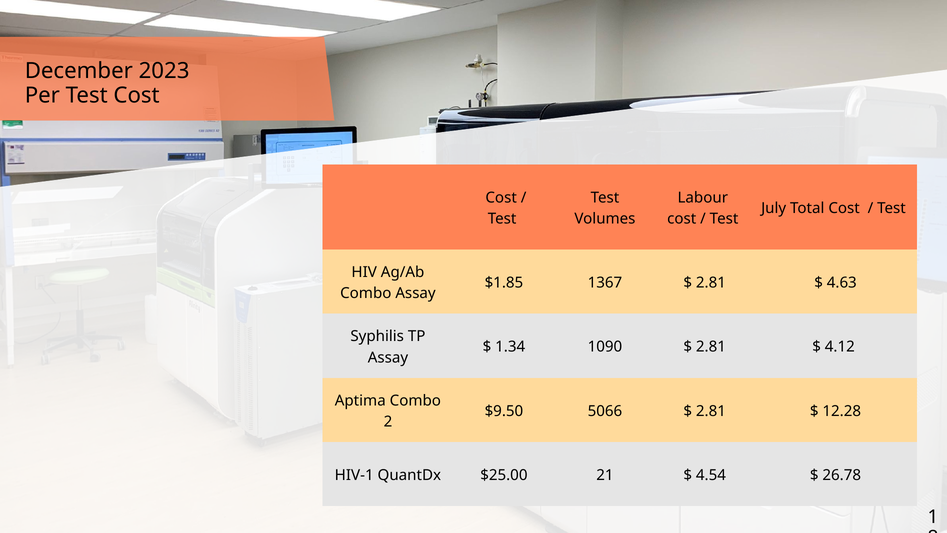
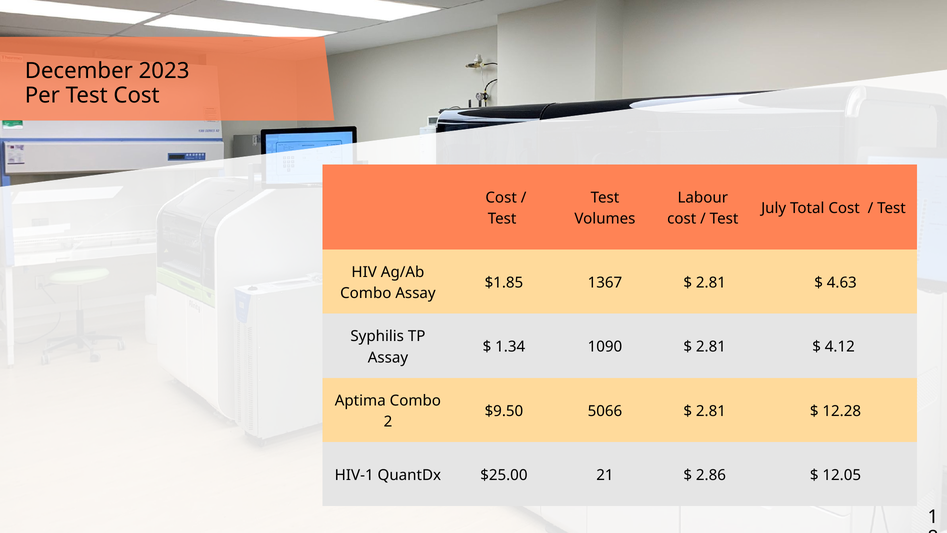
4.54: 4.54 -> 2.86
26.78: 26.78 -> 12.05
